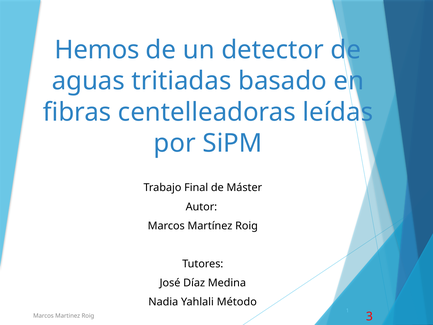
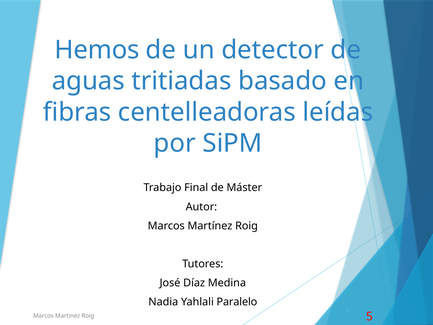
Método: Método -> Paralelo
3: 3 -> 5
